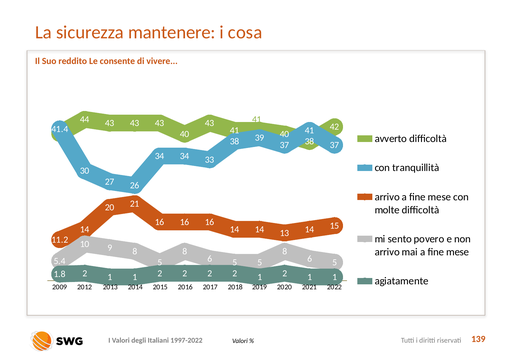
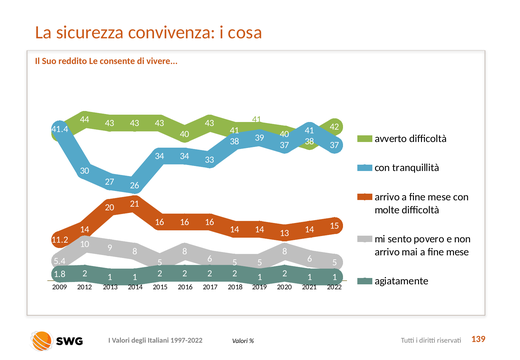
mantenere: mantenere -> convivenza
